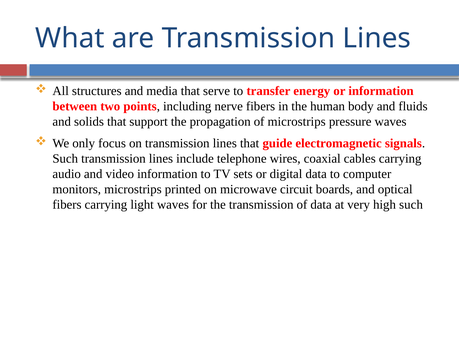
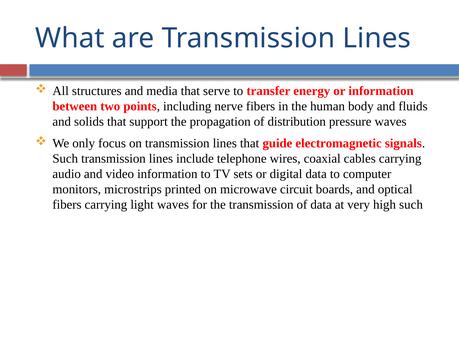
of microstrips: microstrips -> distribution
